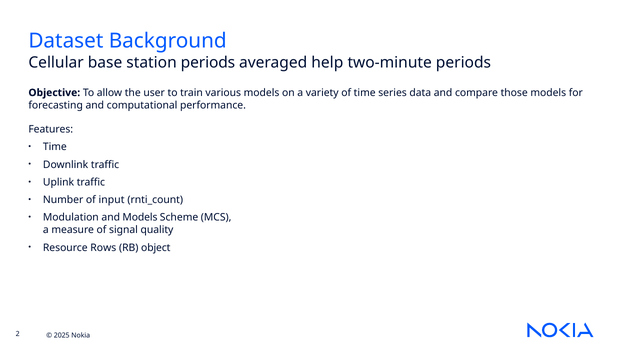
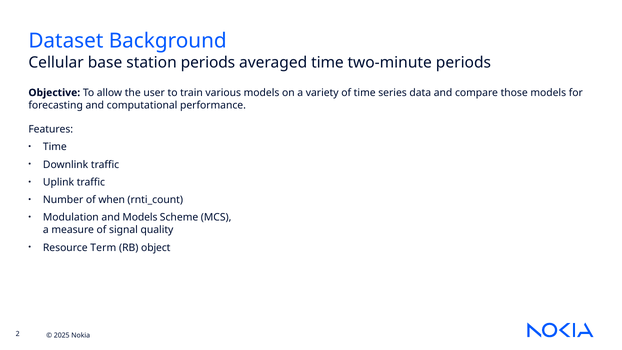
averaged help: help -> time
input: input -> when
Rows: Rows -> Term
